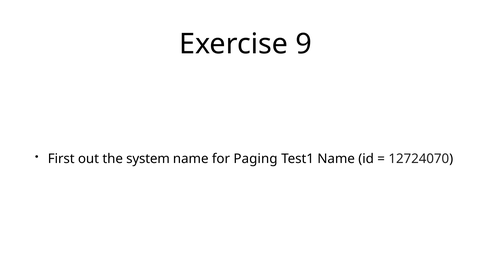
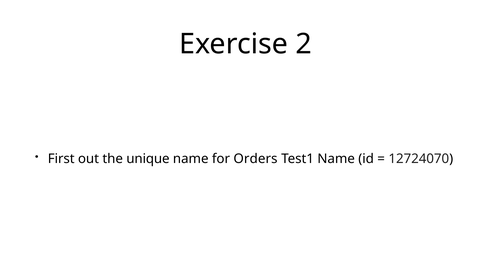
9: 9 -> 2
system: system -> unique
Paging: Paging -> Orders
